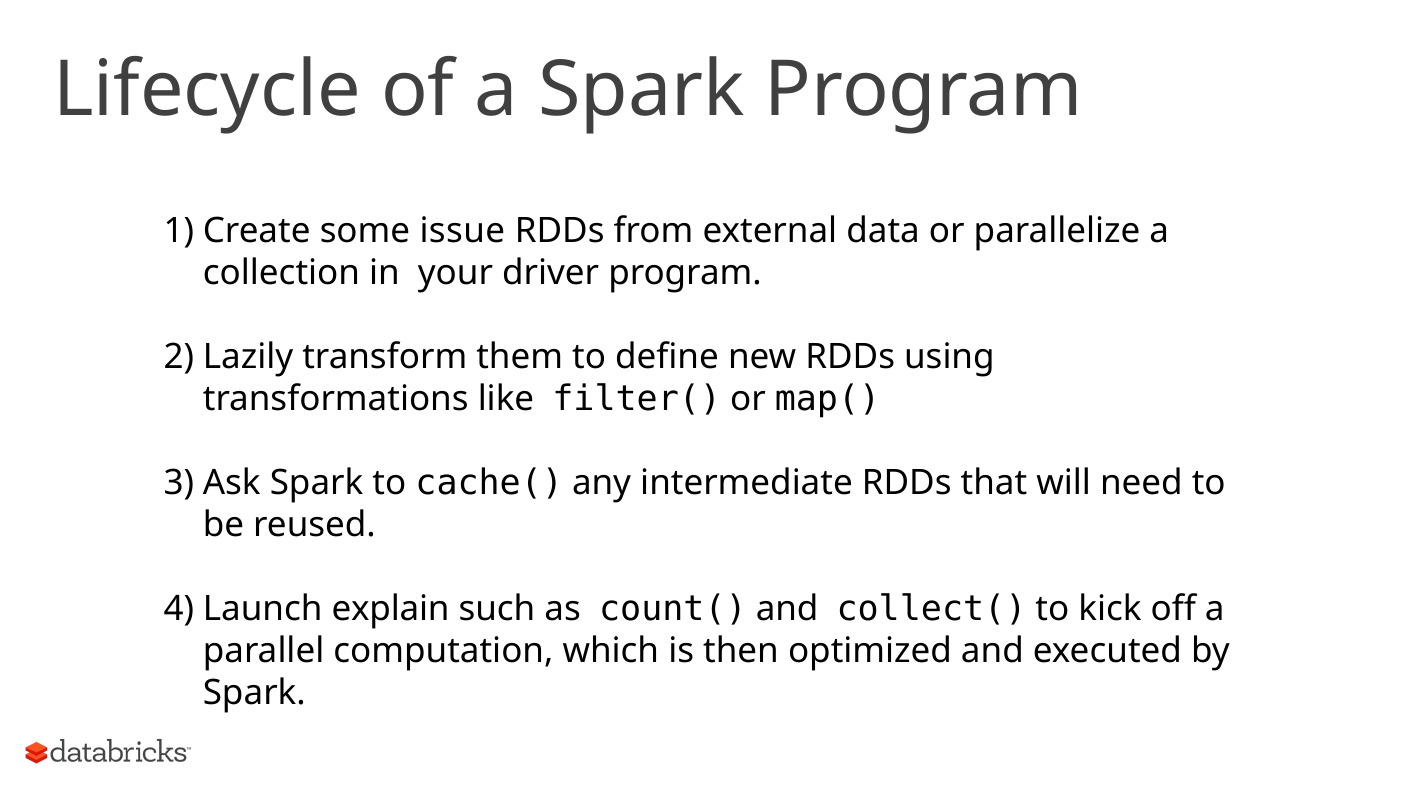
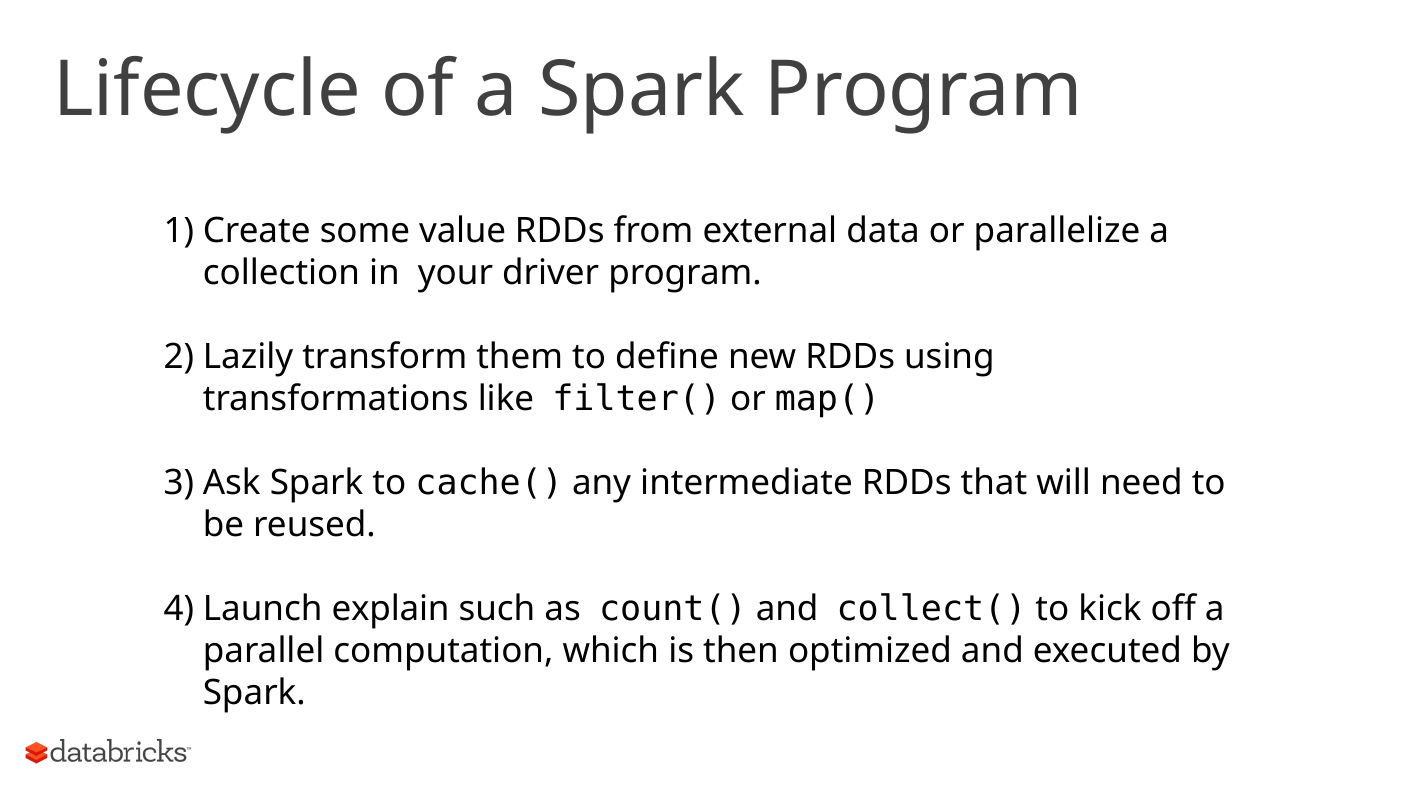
issue: issue -> value
